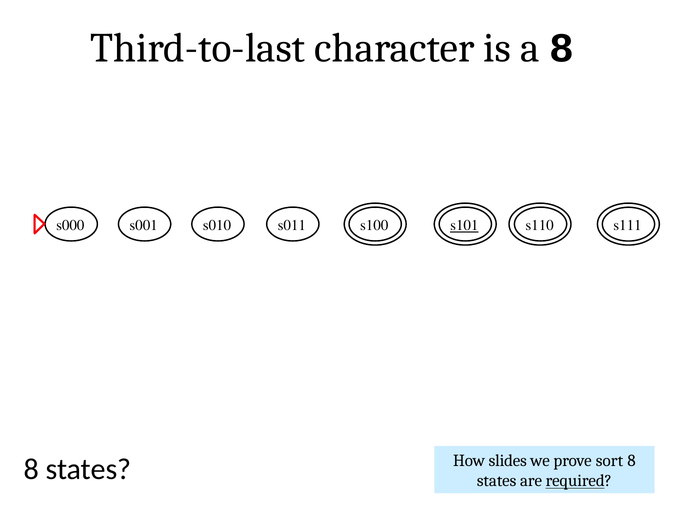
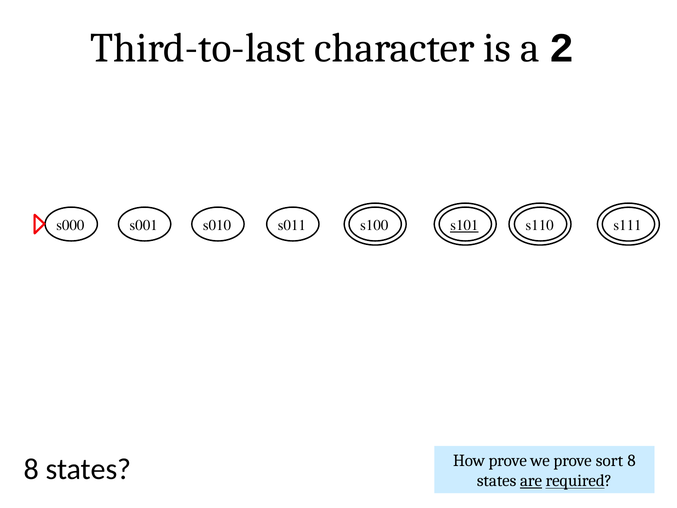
a 8: 8 -> 2
How slides: slides -> prove
are underline: none -> present
